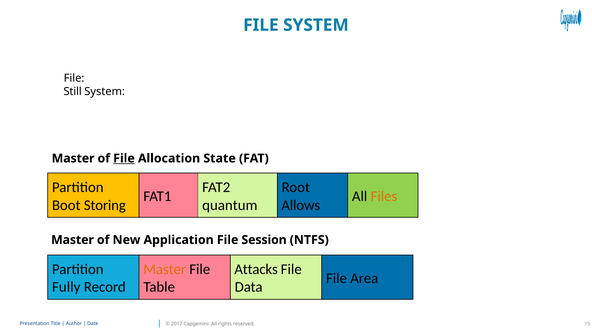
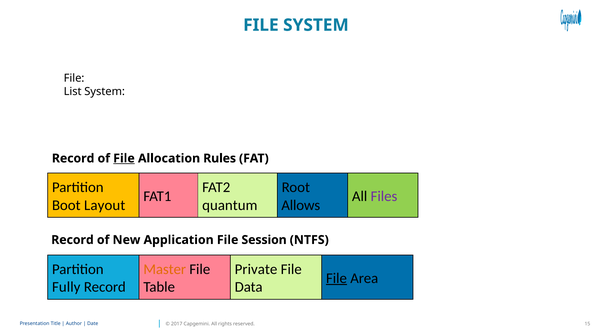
Still: Still -> List
Master at (73, 158): Master -> Record
State: State -> Rules
Files colour: orange -> purple
Storing: Storing -> Layout
Master at (72, 240): Master -> Record
Attacks: Attacks -> Private
File at (336, 278) underline: none -> present
